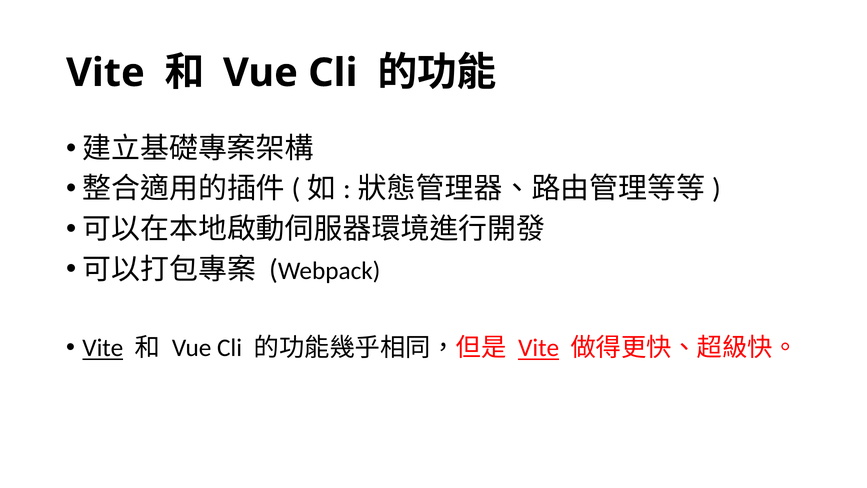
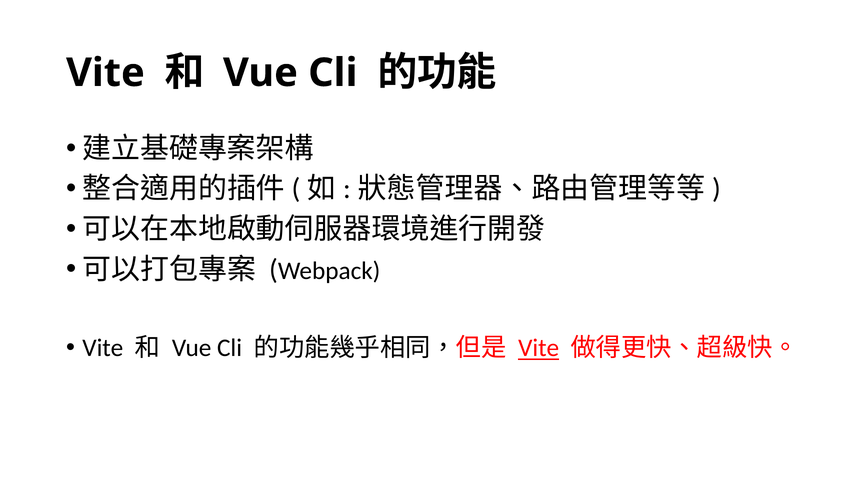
Vite at (103, 348) underline: present -> none
